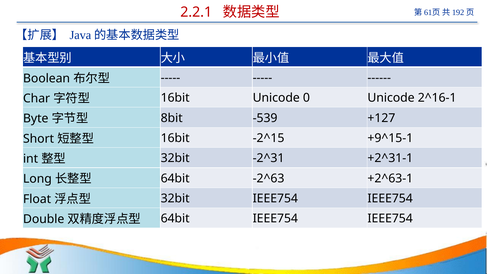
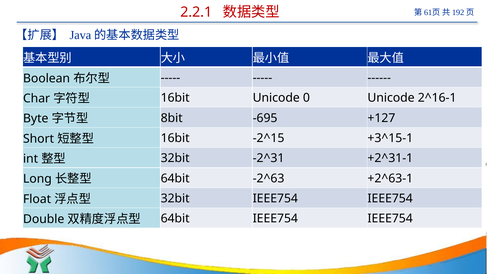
-539: -539 -> -695
+9^15-1: +9^15-1 -> +3^15-1
